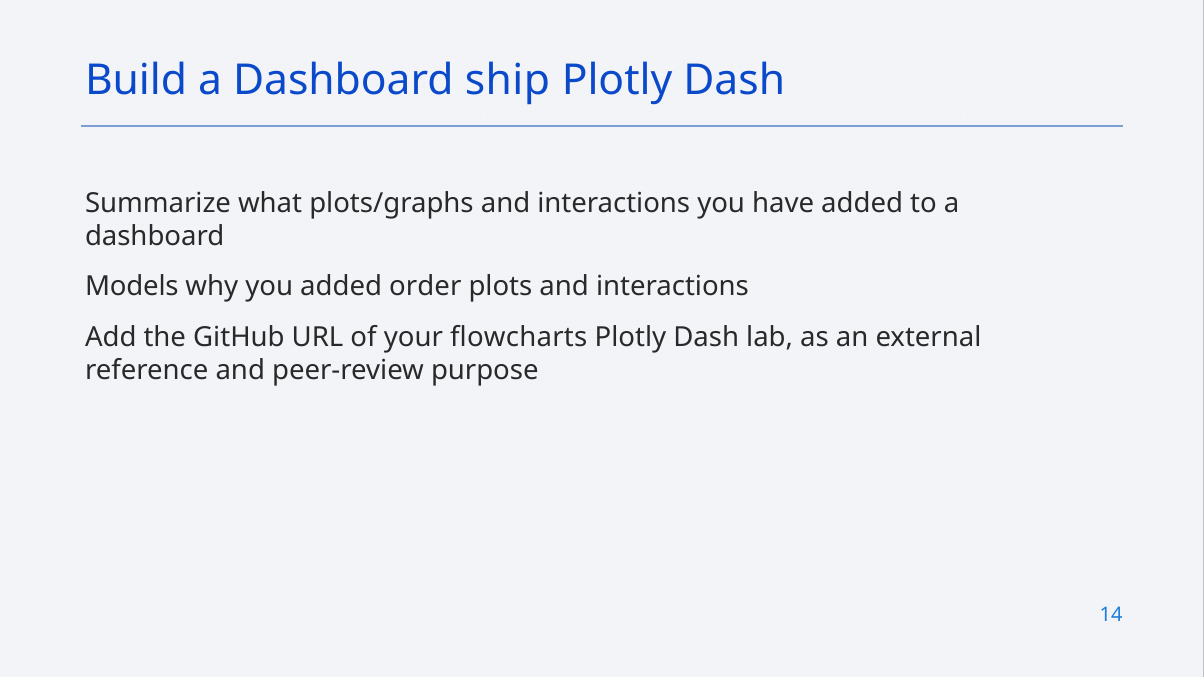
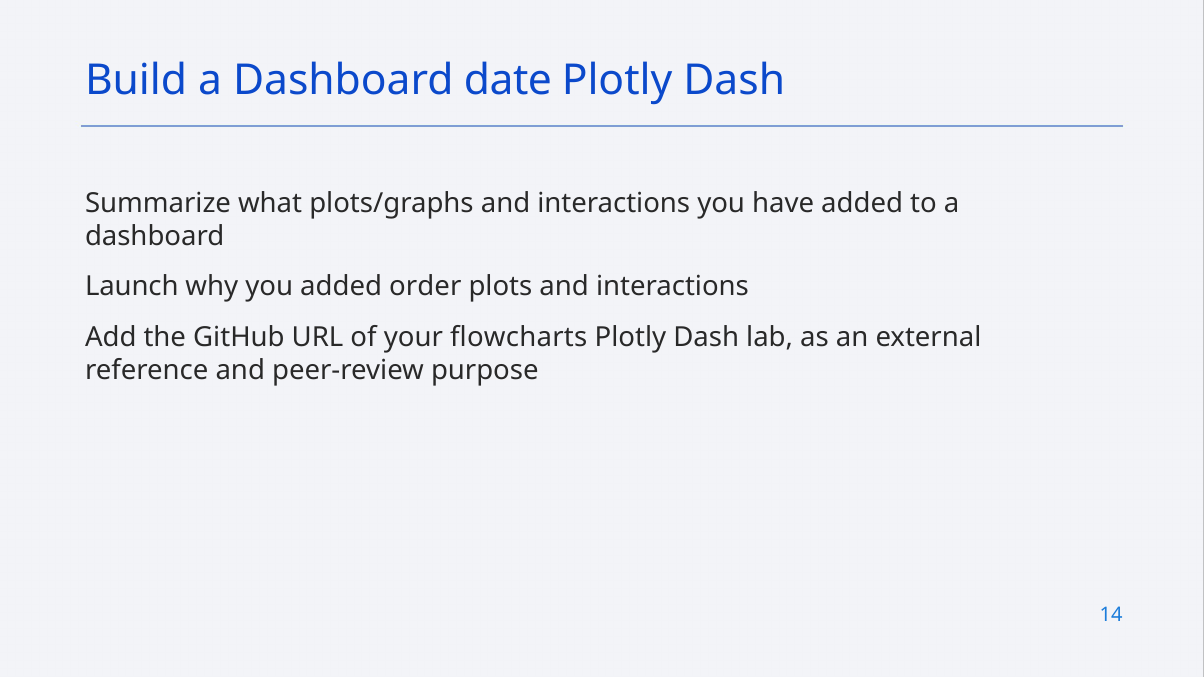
ship: ship -> date
Models: Models -> Launch
